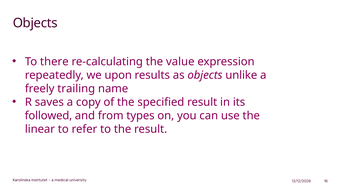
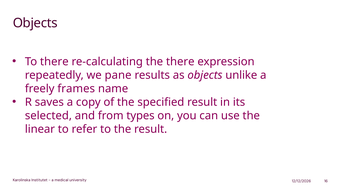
the value: value -> there
upon: upon -> pane
trailing: trailing -> frames
followed: followed -> selected
